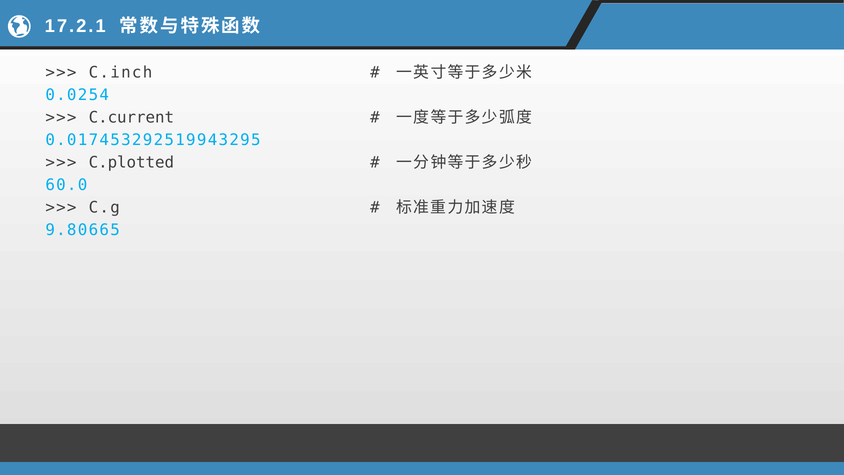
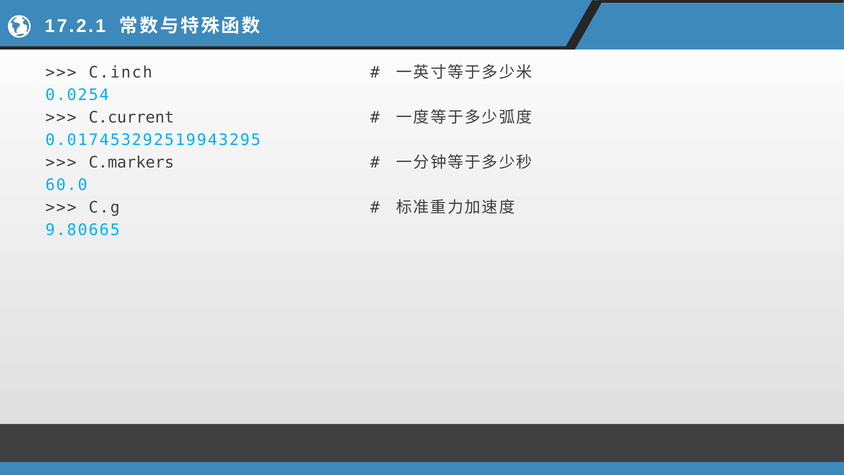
C.plotted: C.plotted -> C.markers
